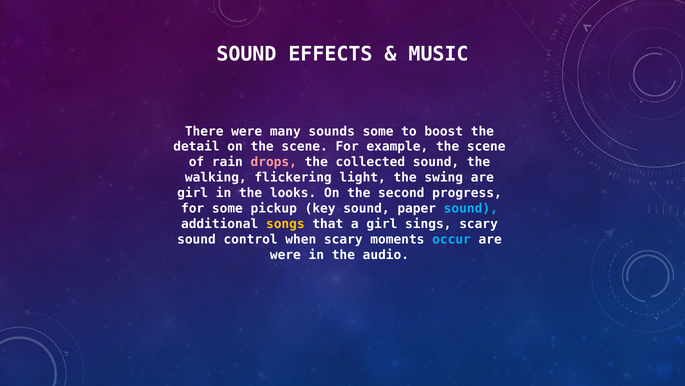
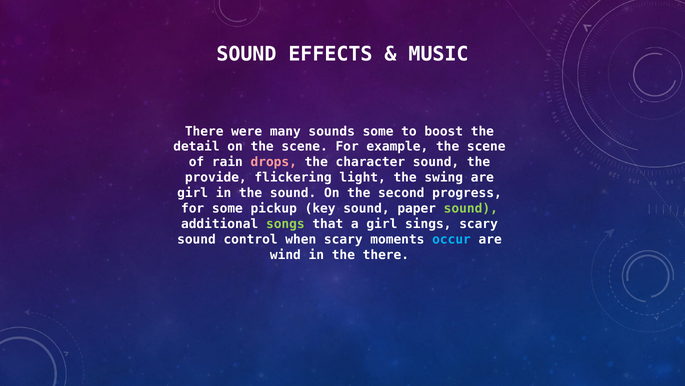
collected: collected -> character
walking: walking -> provide
the looks: looks -> sound
sound at (471, 208) colour: light blue -> light green
songs colour: yellow -> light green
were at (285, 254): were -> wind
the audio: audio -> there
